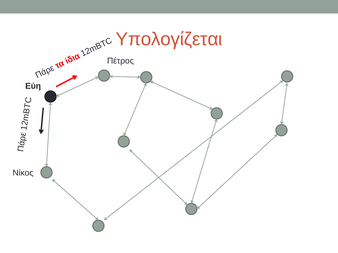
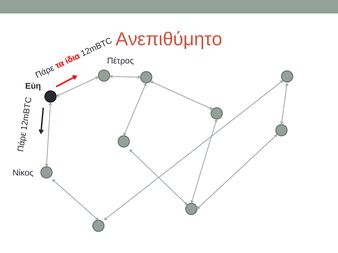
Υπολογίζεται: Υπολογίζεται -> Ανεπιθύμητο
